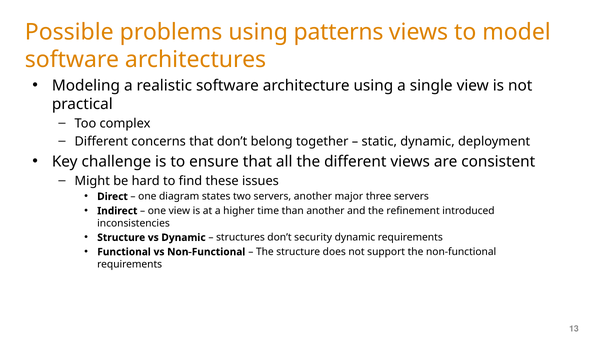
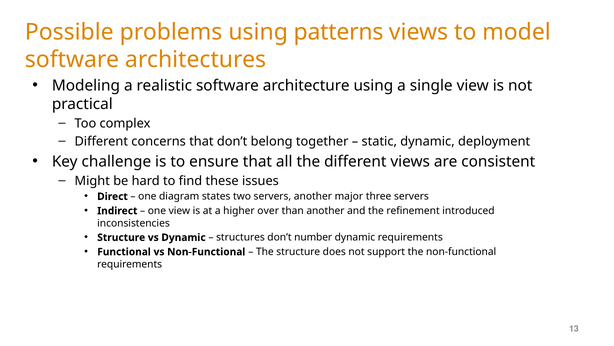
time: time -> over
security: security -> number
